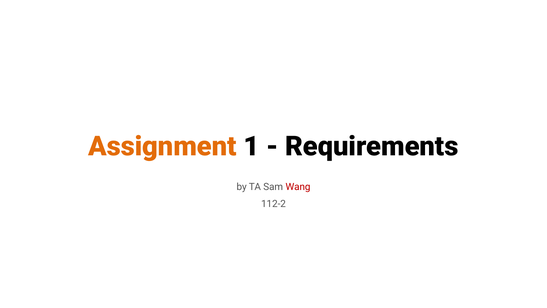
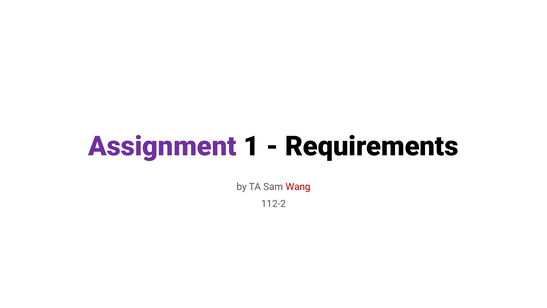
Assignment colour: orange -> purple
